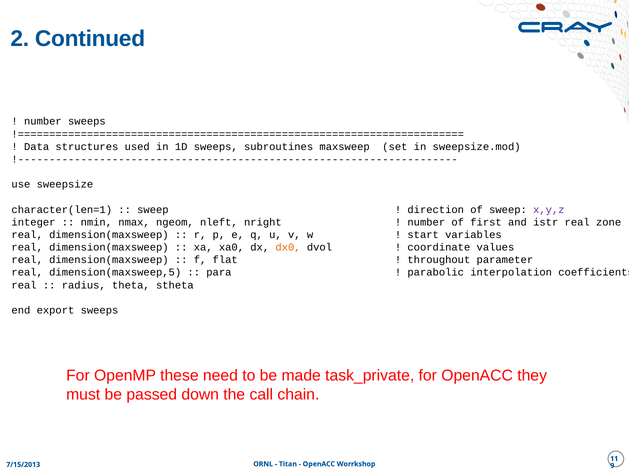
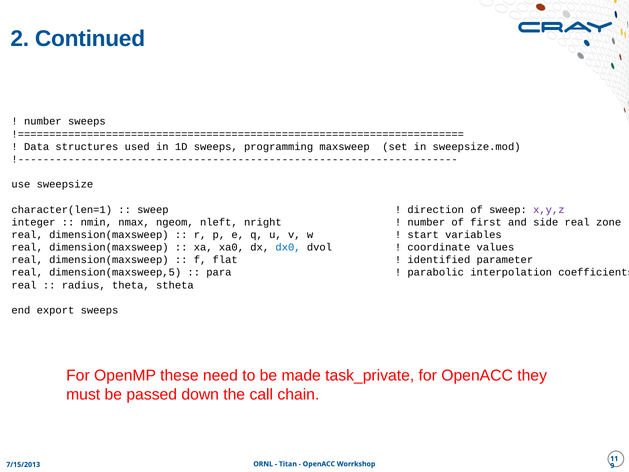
subroutines: subroutines -> programming
istr: istr -> side
dx0 colour: orange -> blue
throughout: throughout -> identified
